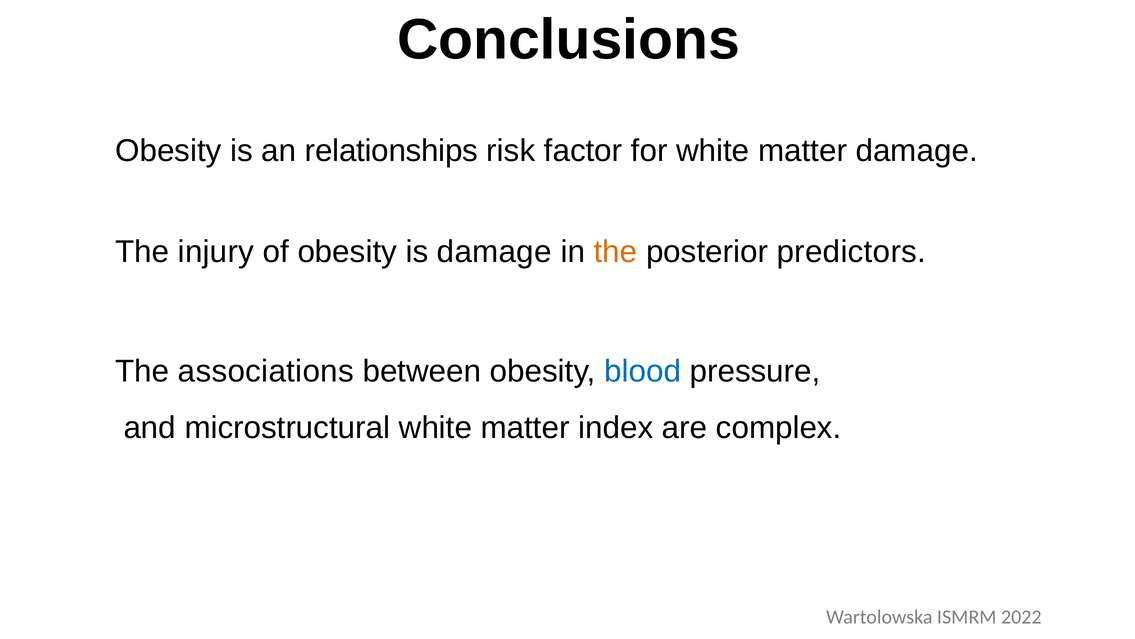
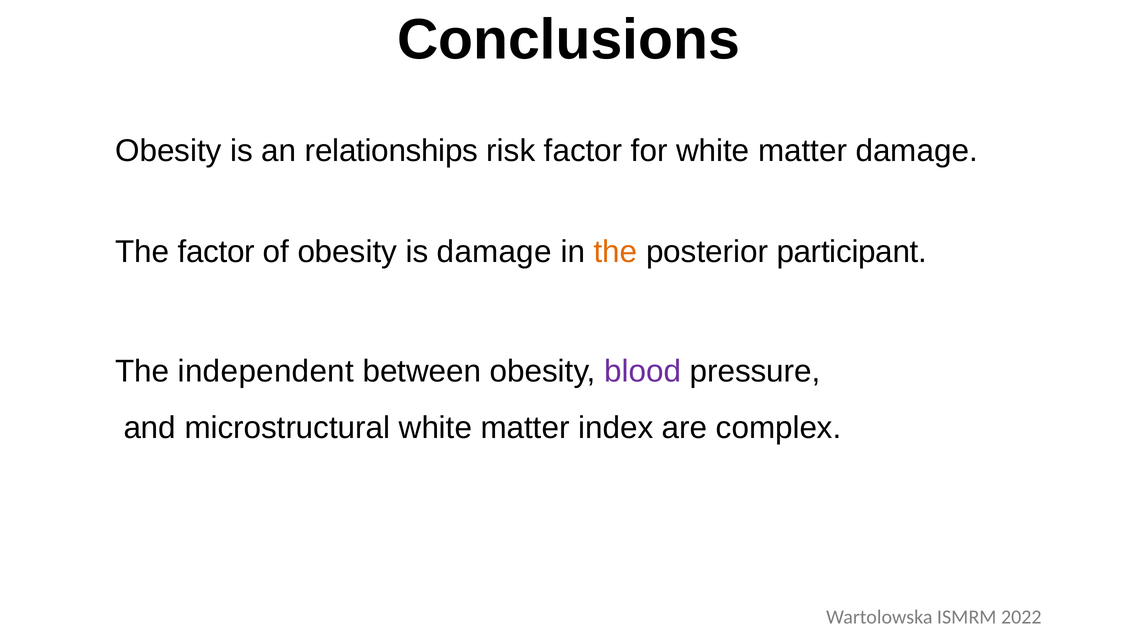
The injury: injury -> factor
predictors: predictors -> participant
associations: associations -> independent
blood colour: blue -> purple
